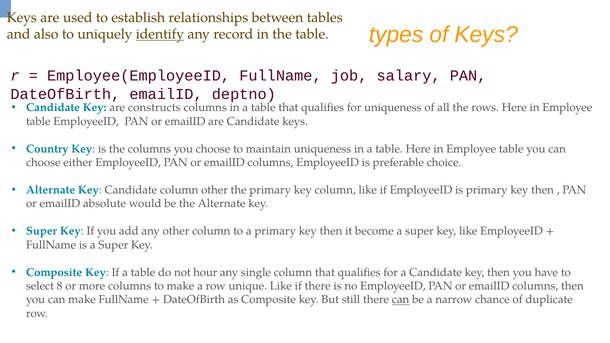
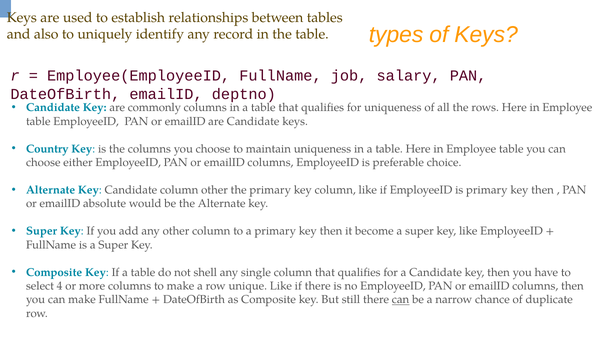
identify underline: present -> none
constructs: constructs -> commonly
hour: hour -> shell
8: 8 -> 4
